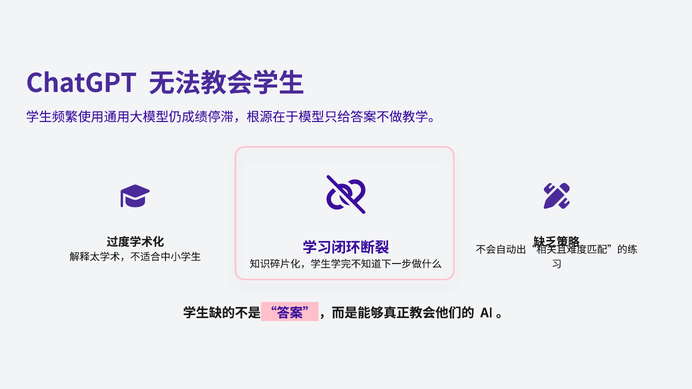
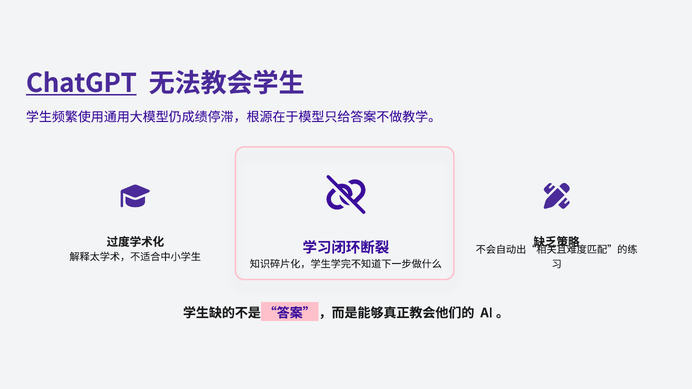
ChatGPT underline: none -> present
